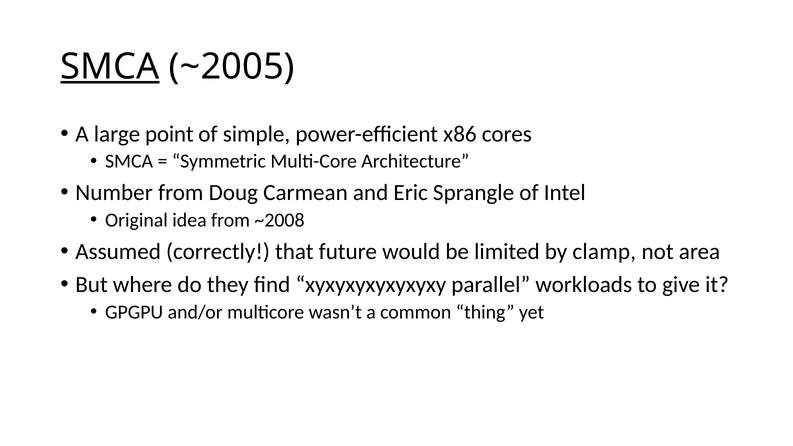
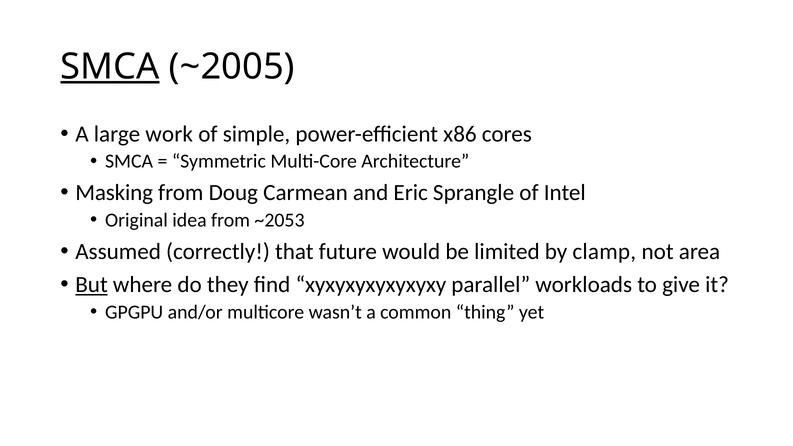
point: point -> work
Number: Number -> Masking
~2008: ~2008 -> ~2053
But underline: none -> present
